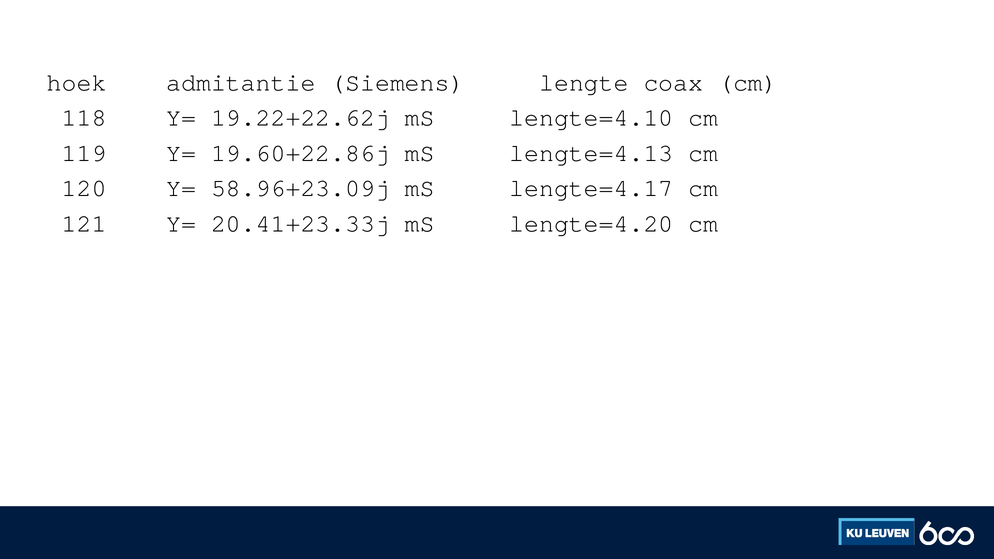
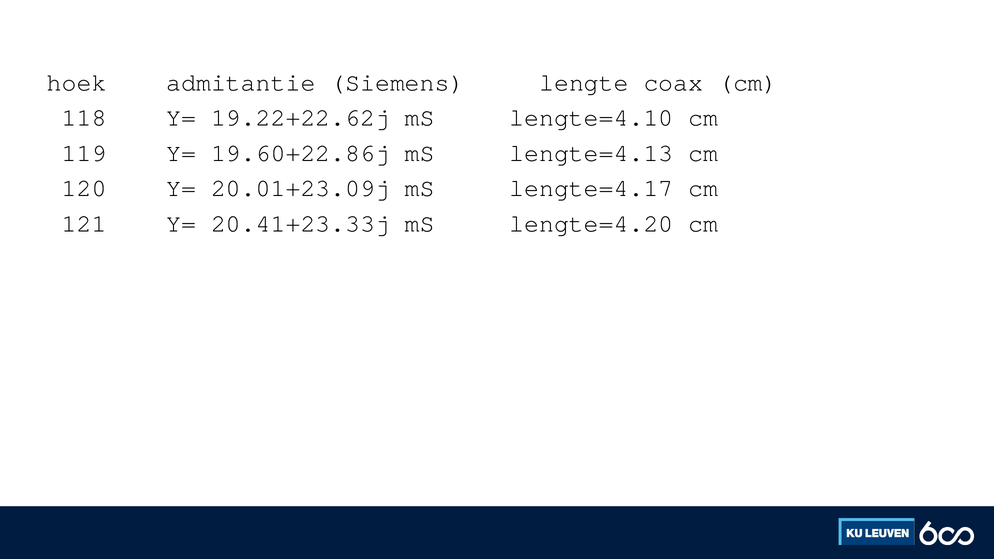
58.96+23.09j: 58.96+23.09j -> 20.01+23.09j
